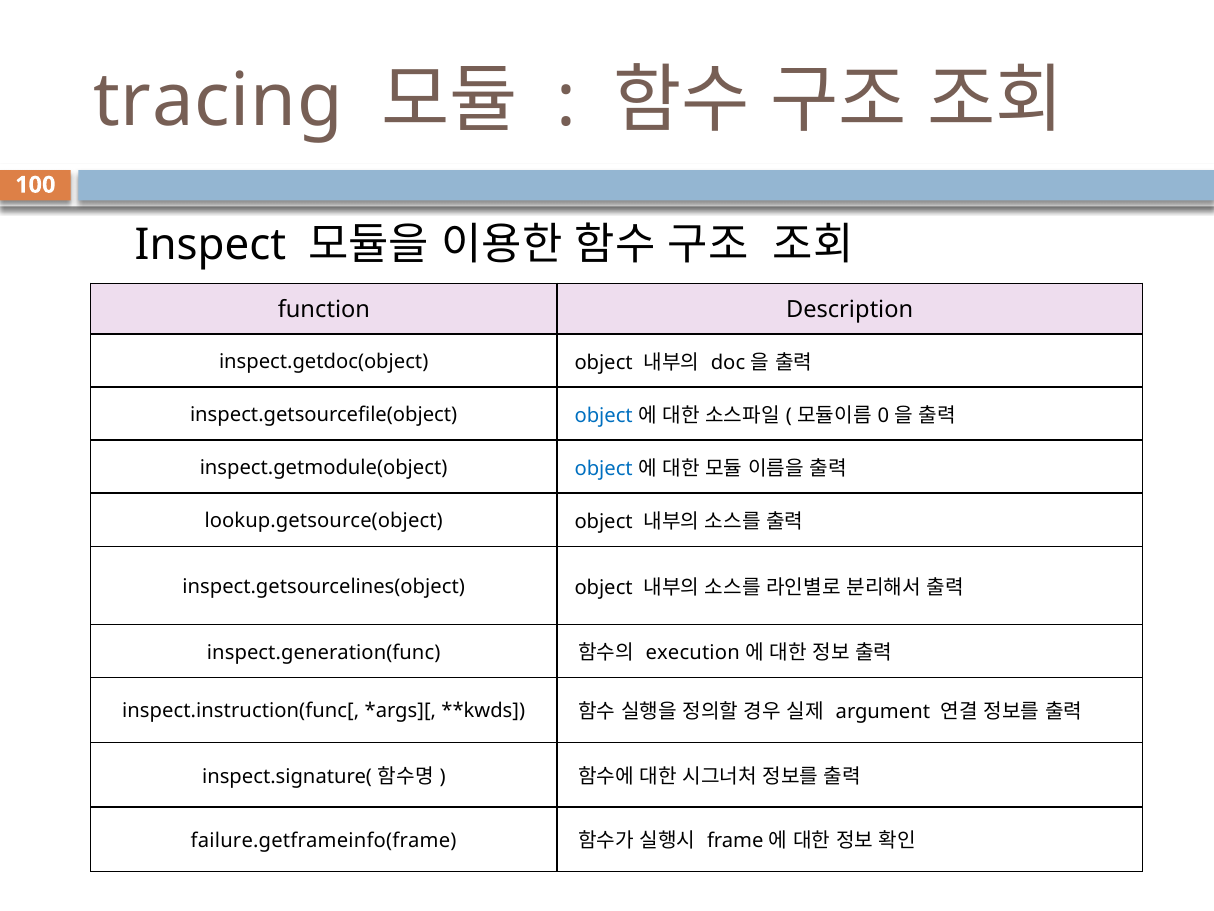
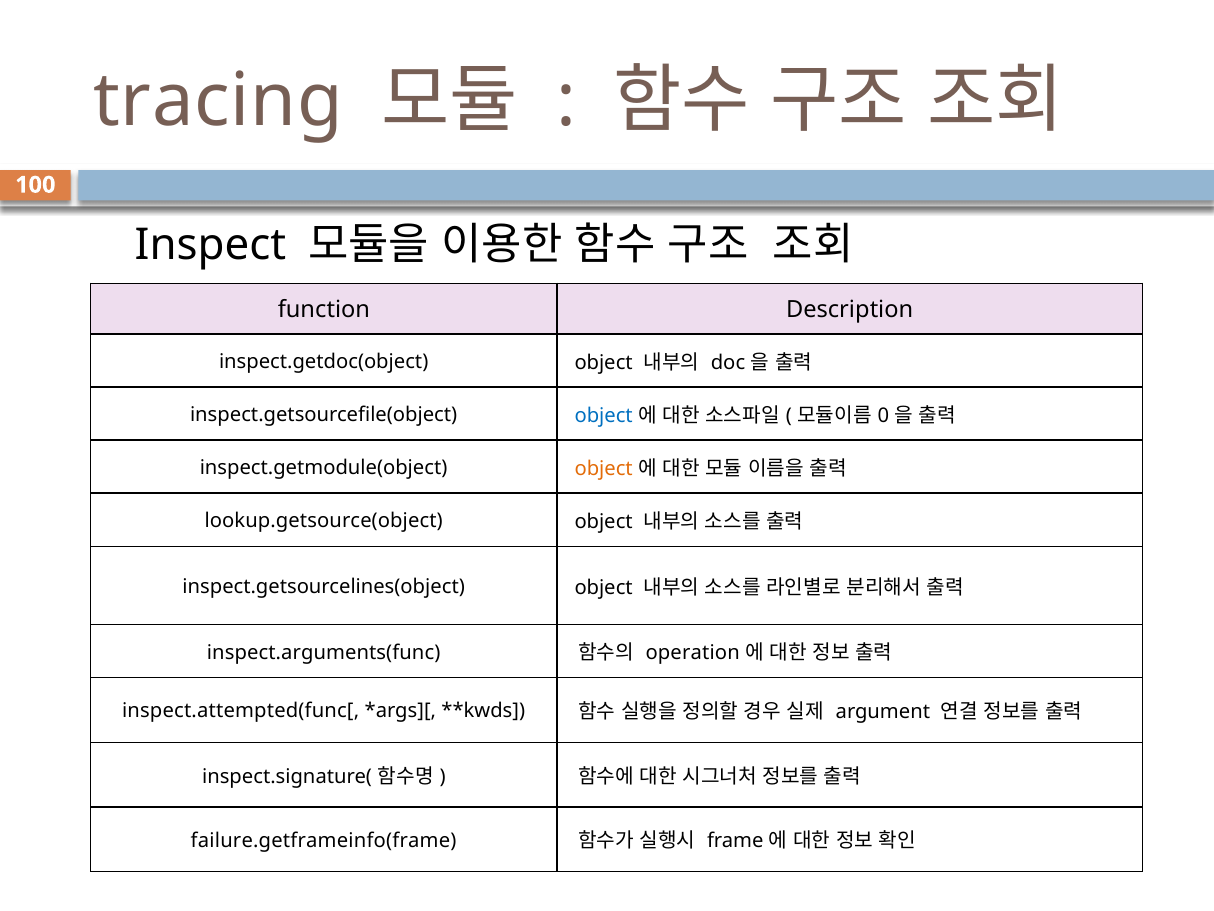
object at (604, 468) colour: blue -> orange
inspect.generation(func: inspect.generation(func -> inspect.arguments(func
execution: execution -> operation
inspect.instruction(func[: inspect.instruction(func[ -> inspect.attempted(func[
